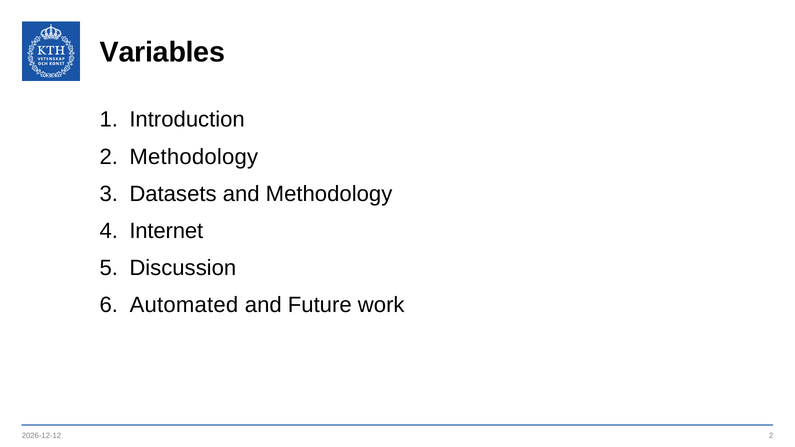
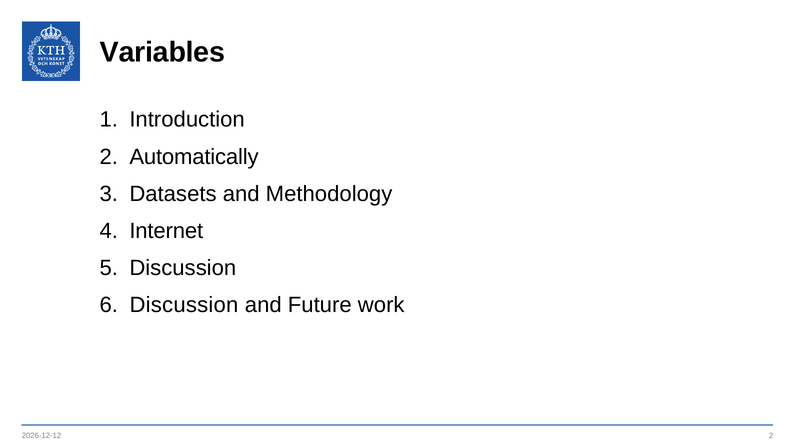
2 Methodology: Methodology -> Automatically
Automated at (184, 305): Automated -> Discussion
